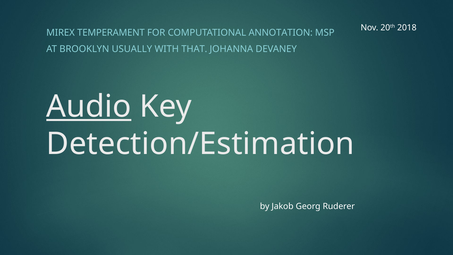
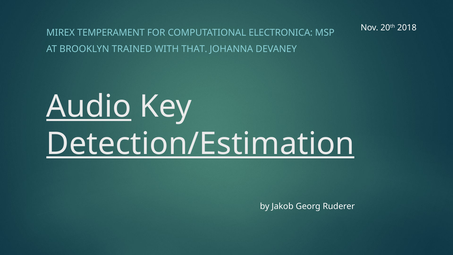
ANNOTATION: ANNOTATION -> ELECTRONICA
USUALLY: USUALLY -> TRAINED
Detection/Estimation underline: none -> present
